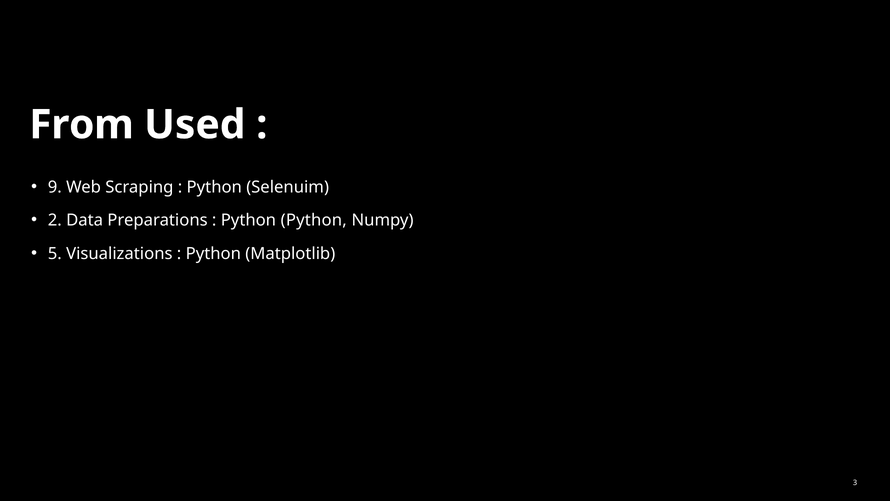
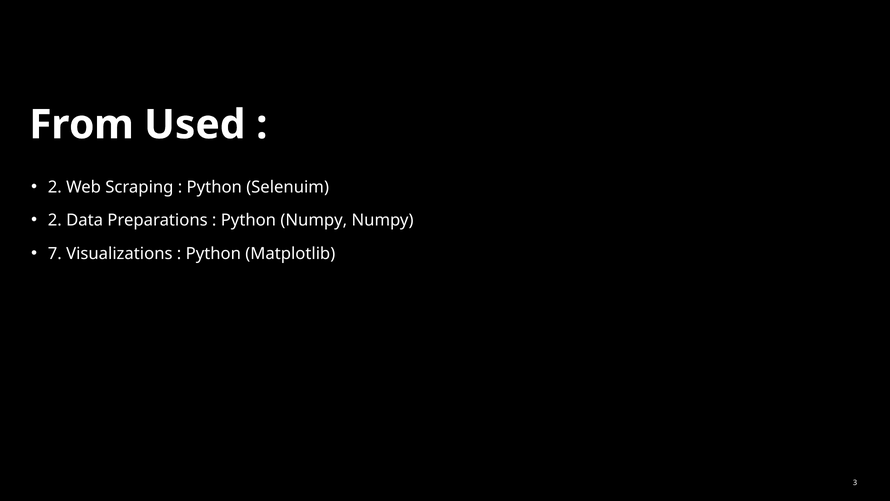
9 at (55, 187): 9 -> 2
Python Python: Python -> Numpy
5: 5 -> 7
